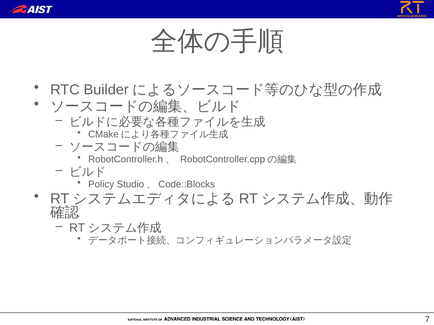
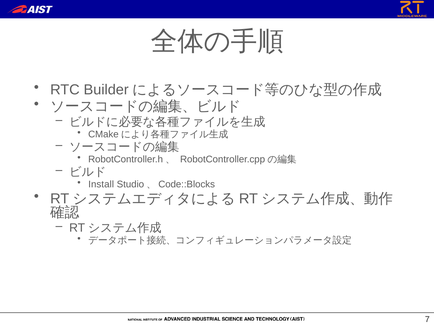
Policy: Policy -> Install
